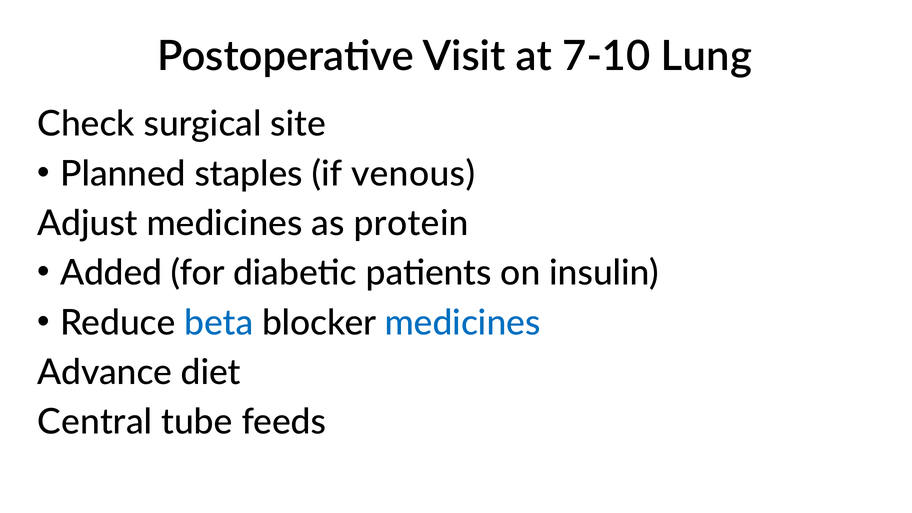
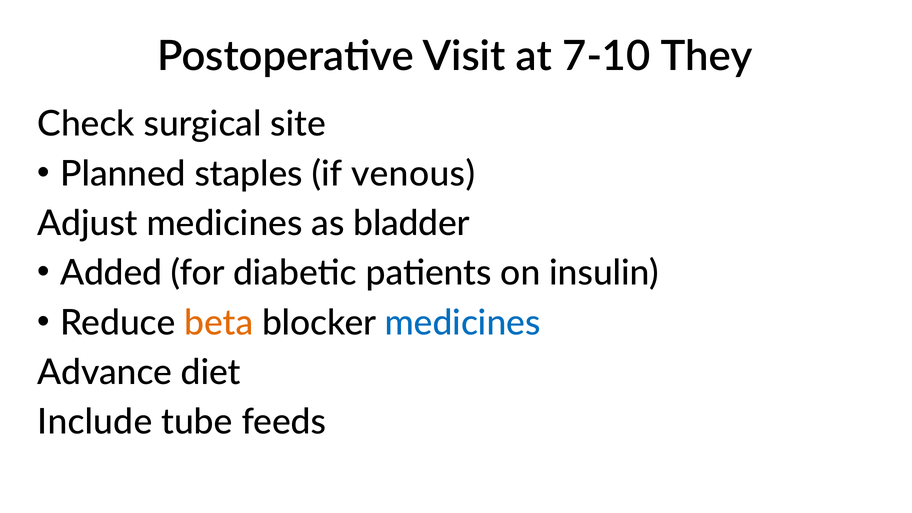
Lung: Lung -> They
protein: protein -> bladder
beta colour: blue -> orange
Central: Central -> Include
